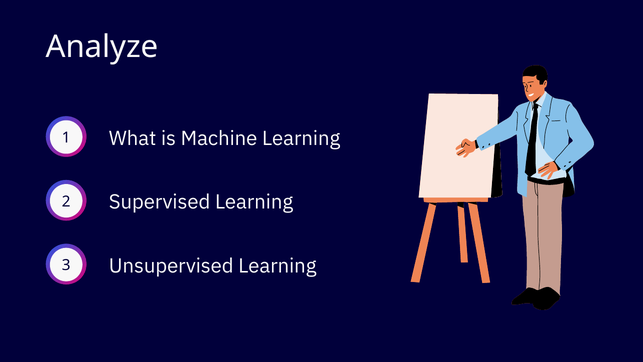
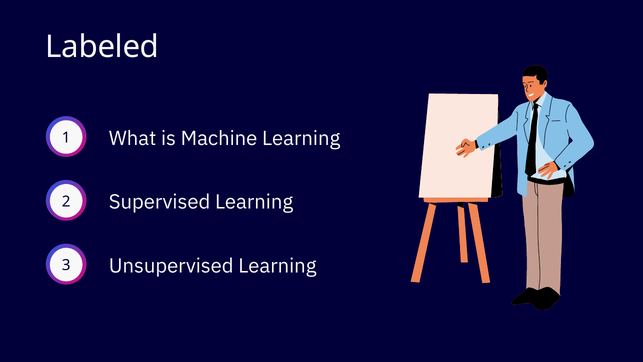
Analyze: Analyze -> Labeled
